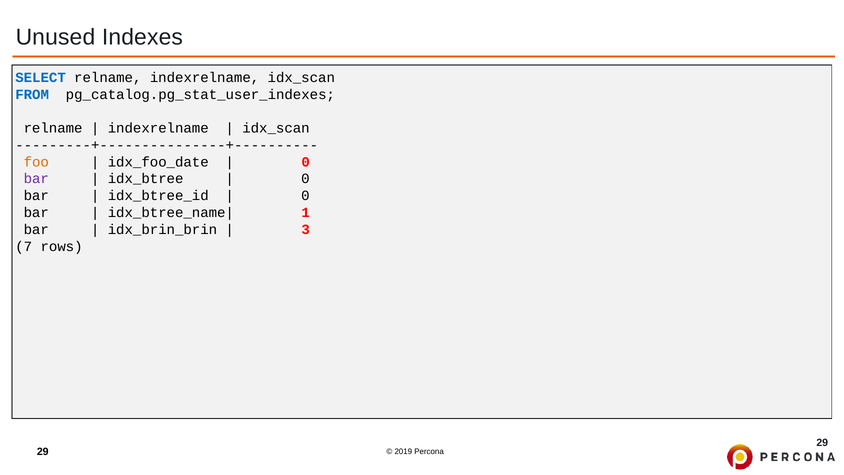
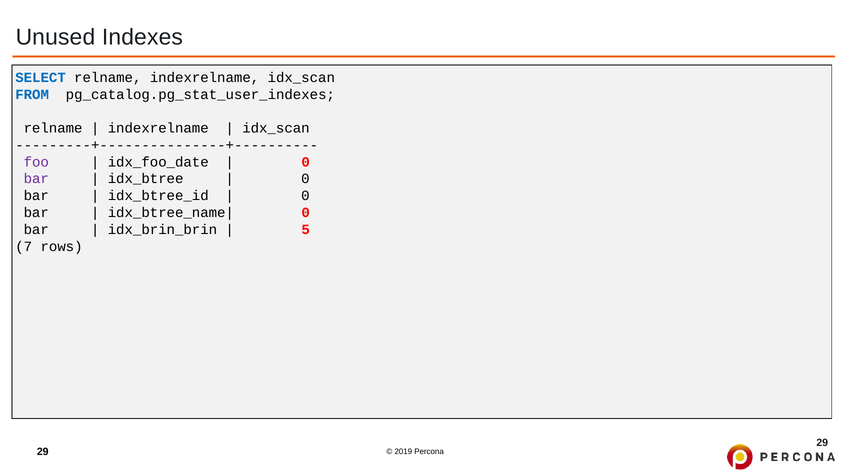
foo colour: orange -> purple
1 at (306, 212): 1 -> 0
3: 3 -> 5
